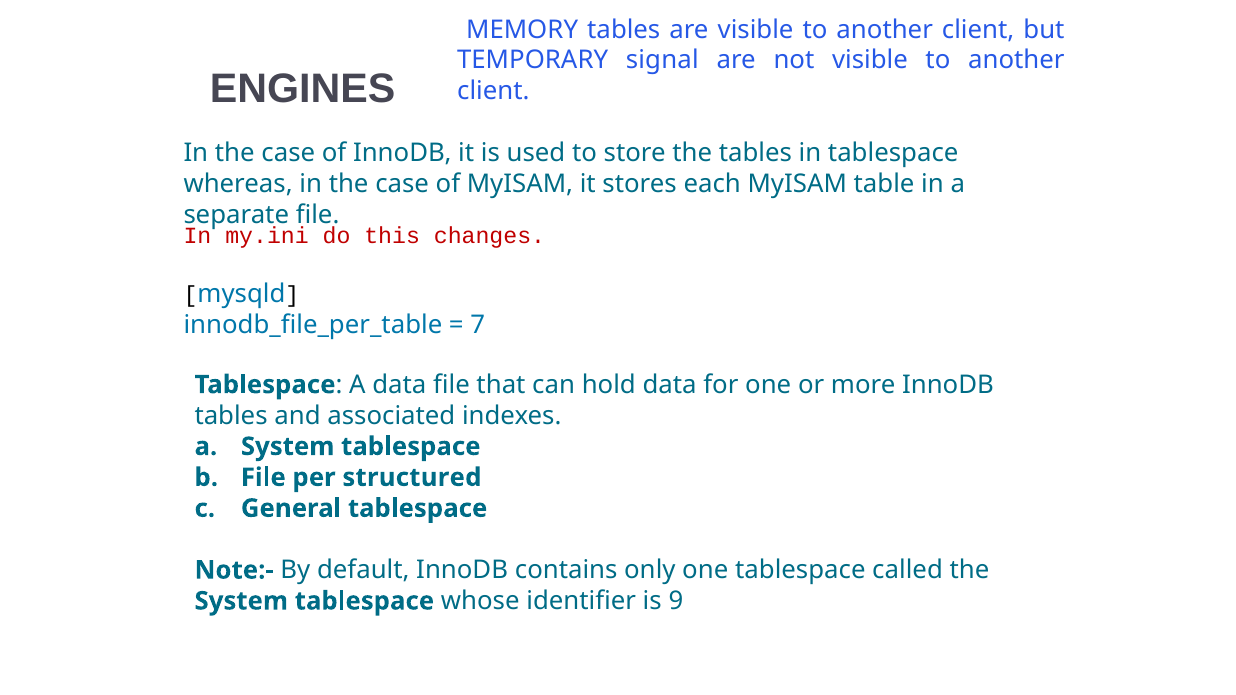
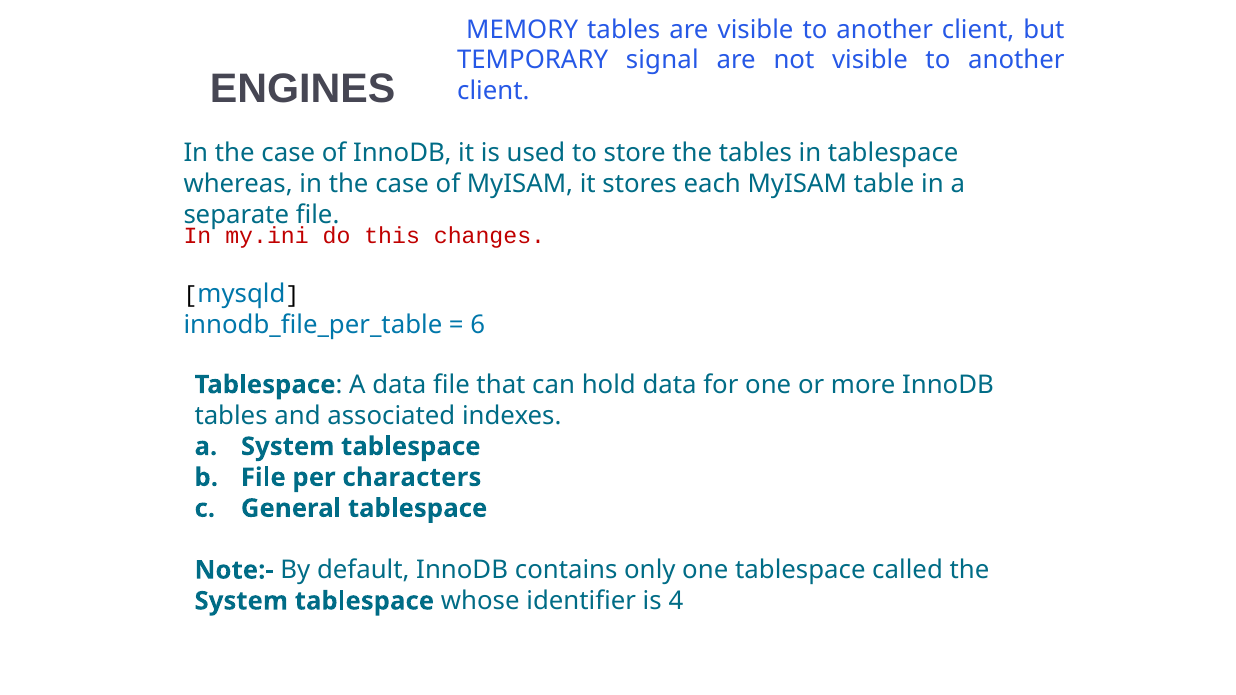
7: 7 -> 6
structured: structured -> characters
9: 9 -> 4
